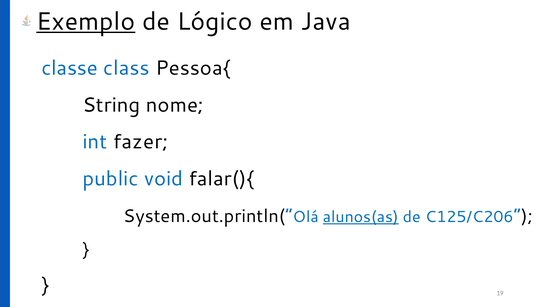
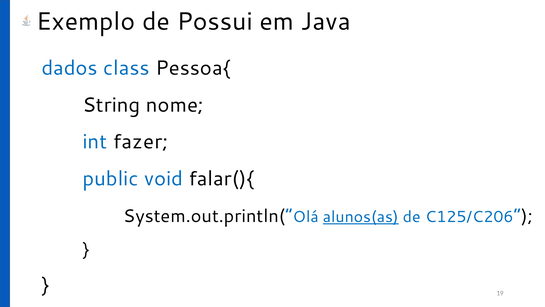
Exemplo underline: present -> none
Lógico: Lógico -> Possui
classe: classe -> dados
